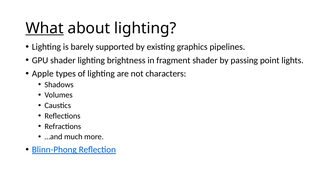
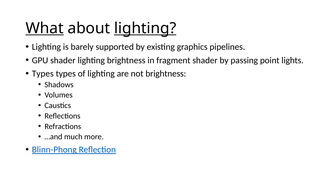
lighting at (145, 28) underline: none -> present
Apple at (43, 74): Apple -> Types
not characters: characters -> brightness
